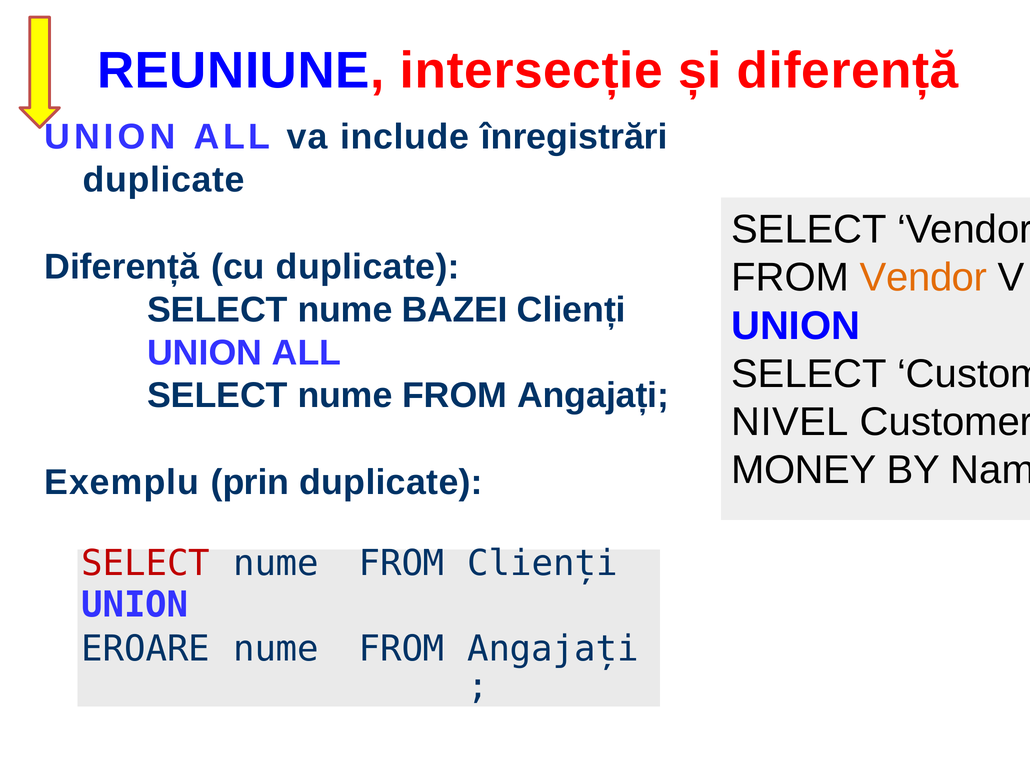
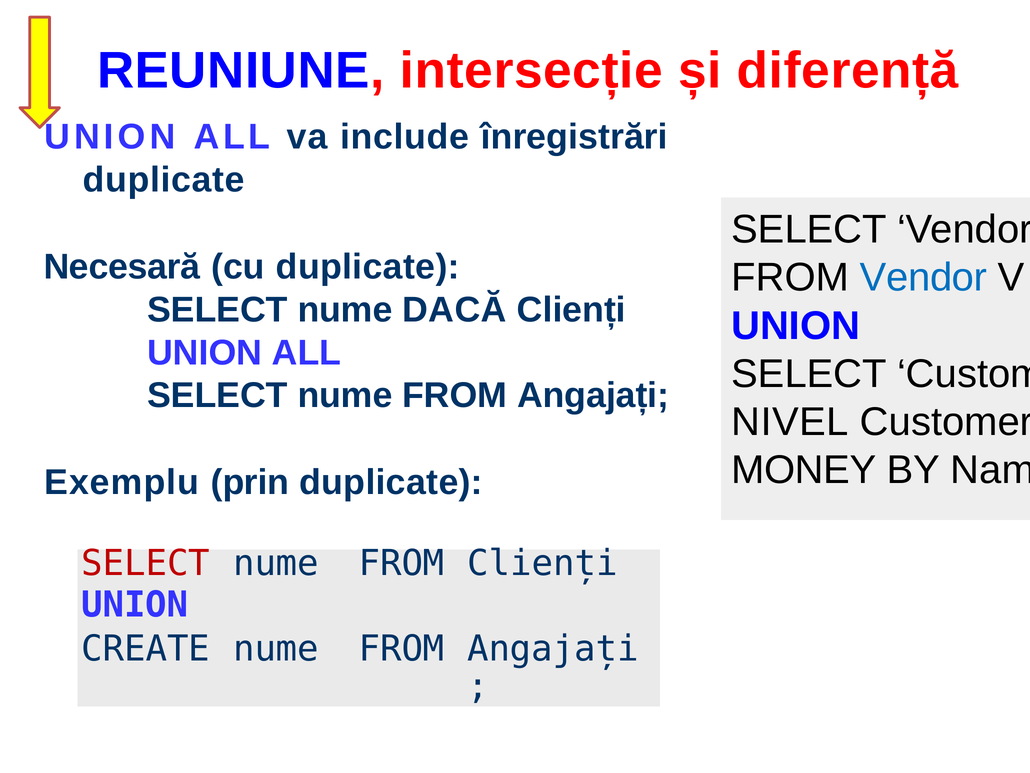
Diferență at (122, 267): Diferență -> Necesară
Vendor at (924, 277) colour: orange -> blue
BAZEI: BAZEI -> DACĂ
EROARE: EROARE -> CREATE
